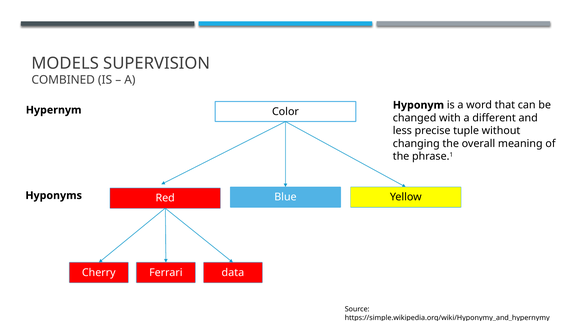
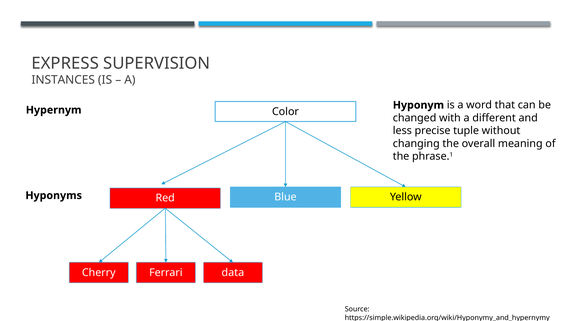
MODELS: MODELS -> EXPRESS
COMBINED: COMBINED -> INSTANCES
